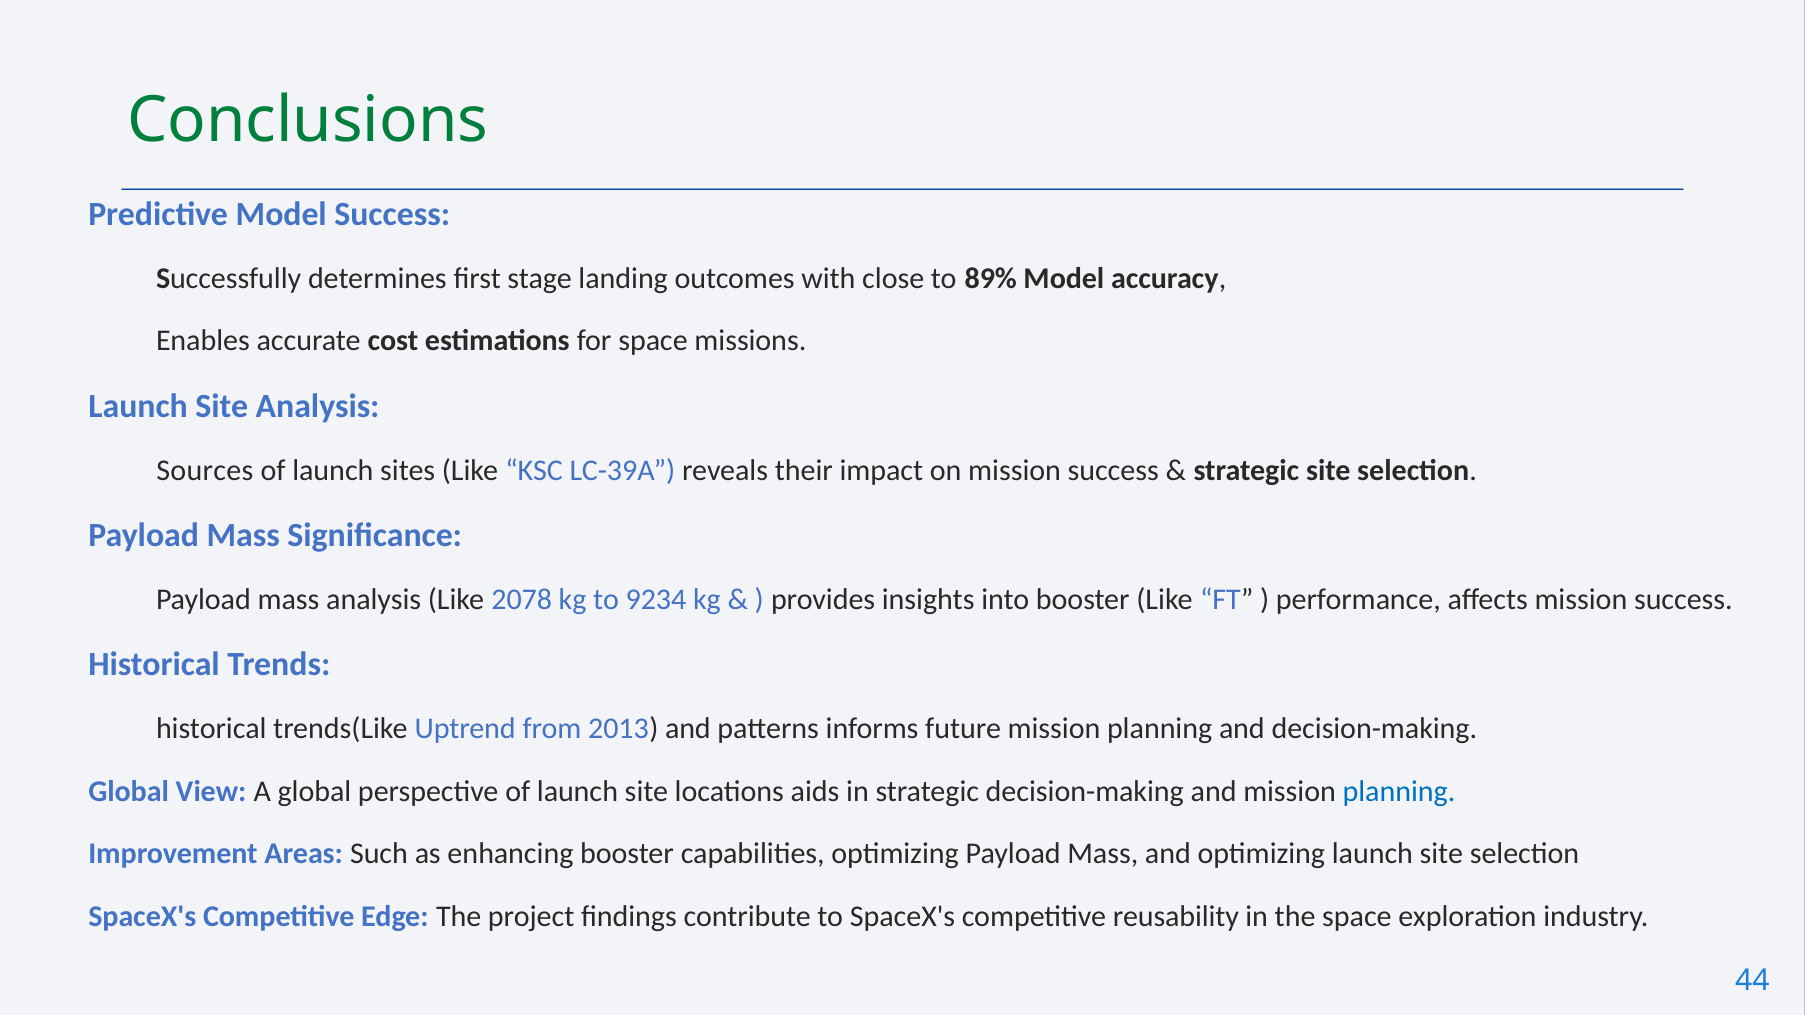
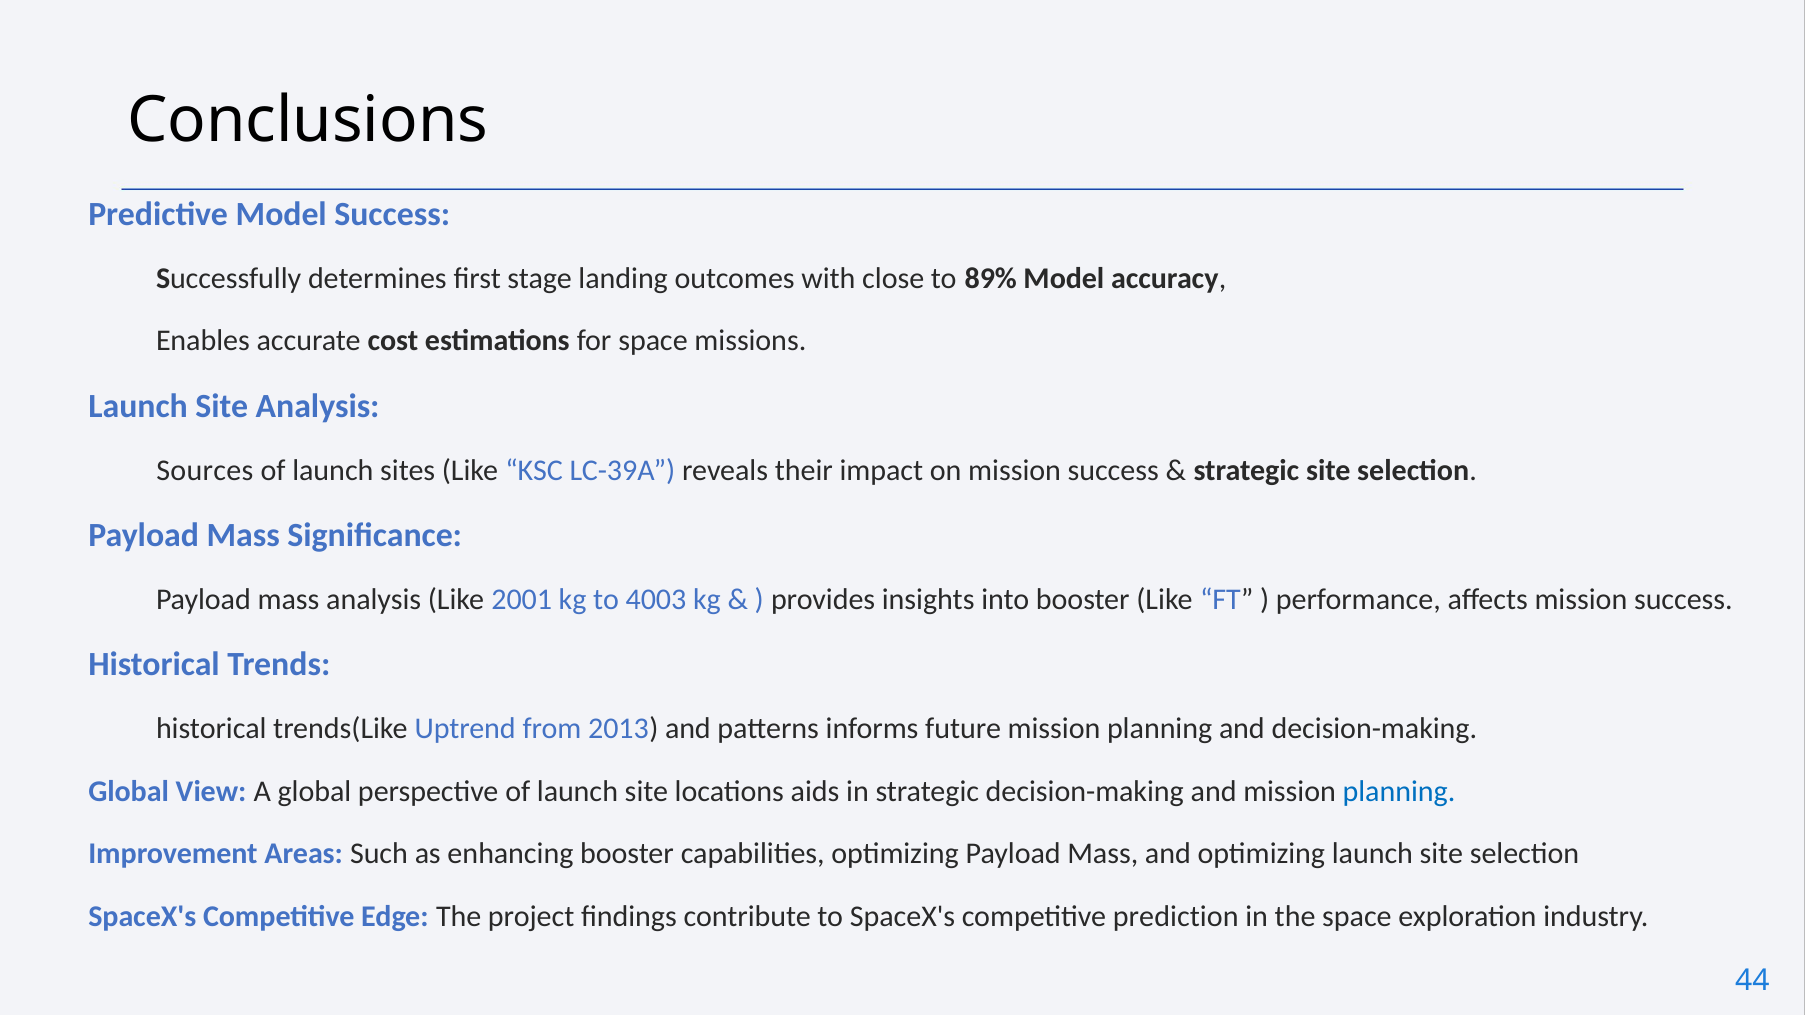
Conclusions colour: green -> black
2078: 2078 -> 2001
9234: 9234 -> 4003
reusability: reusability -> prediction
